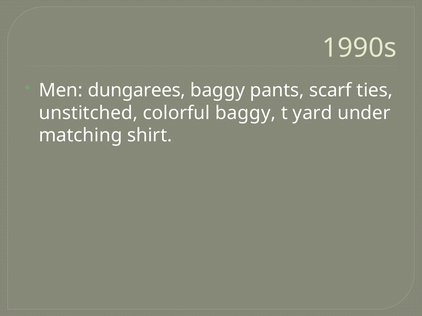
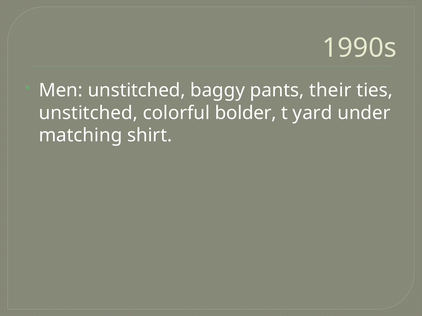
Men dungarees: dungarees -> unstitched
scarf: scarf -> their
colorful baggy: baggy -> bolder
